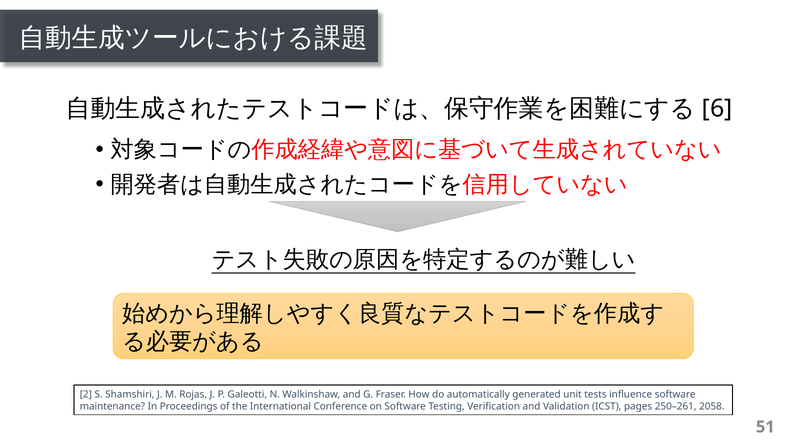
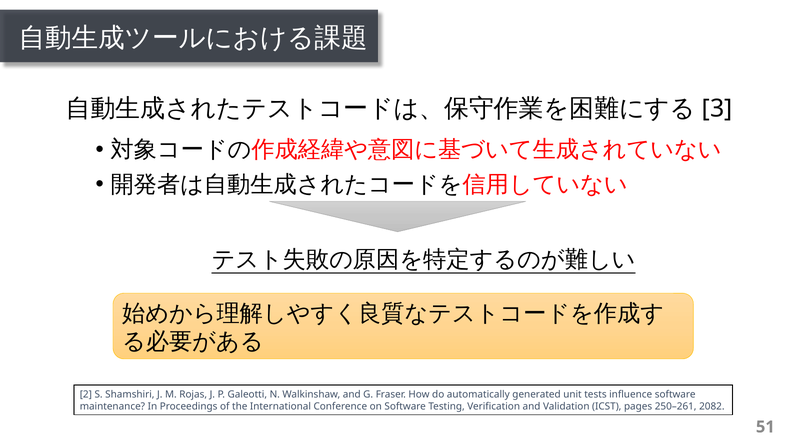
6: 6 -> 3
2058: 2058 -> 2082
